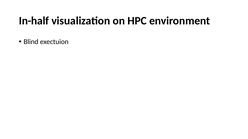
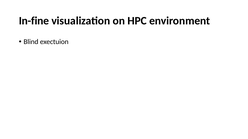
In-half: In-half -> In-fine
